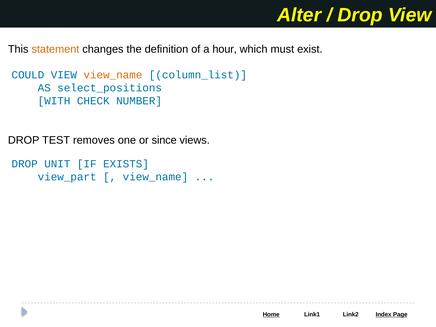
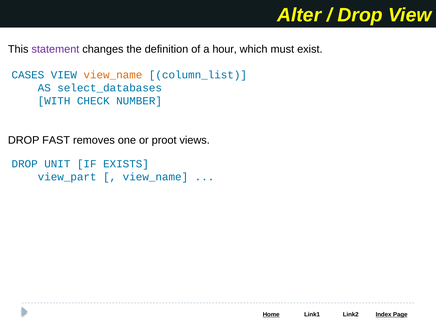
statement colour: orange -> purple
COULD: COULD -> CASES
select_positions: select_positions -> select_databases
TEST: TEST -> FAST
since: since -> proot
